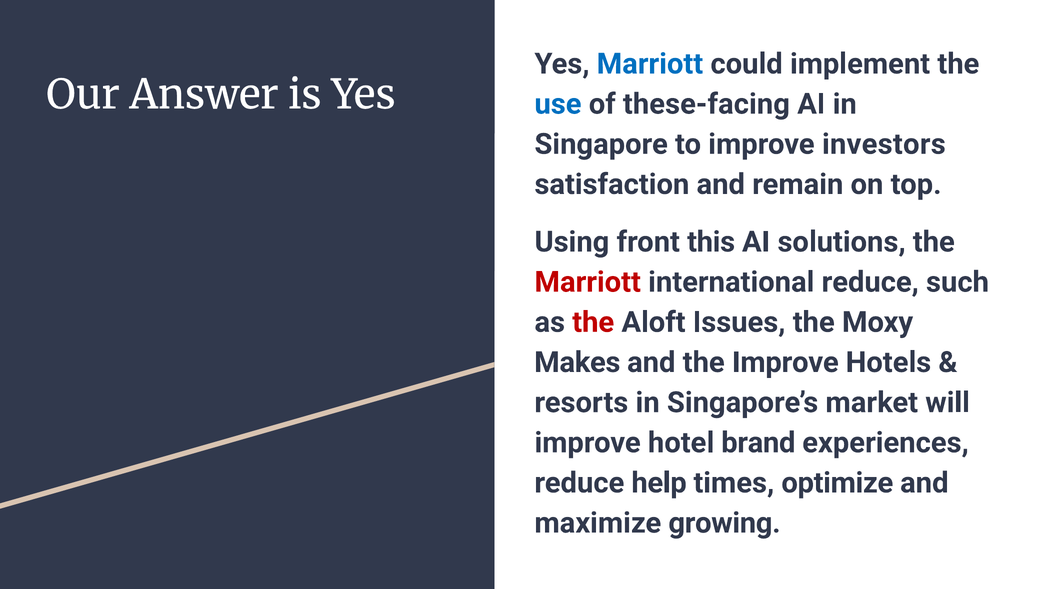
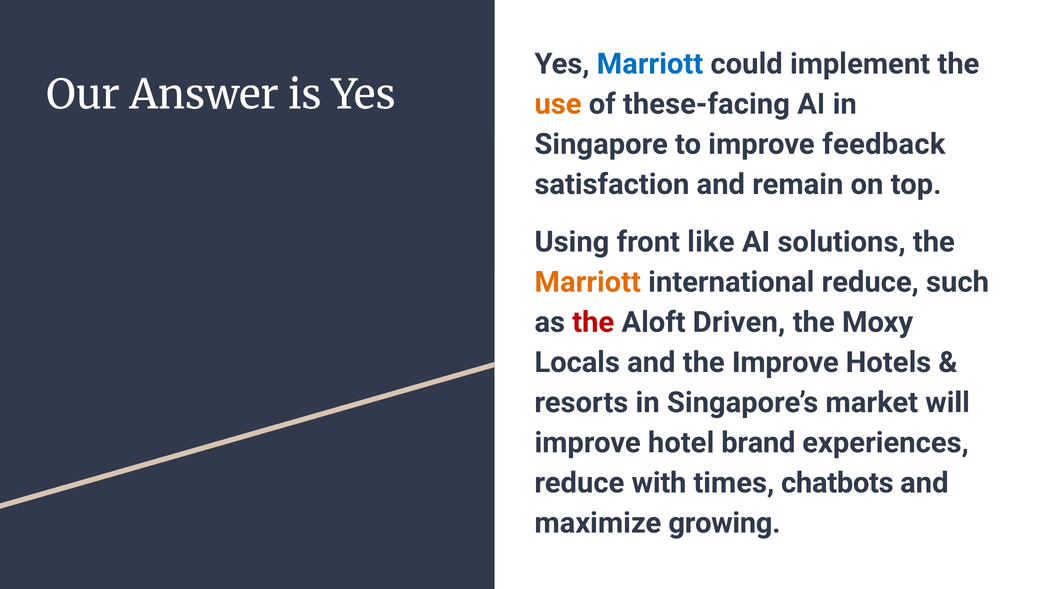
use colour: blue -> orange
investors: investors -> feedback
this: this -> like
Marriott at (588, 282) colour: red -> orange
Issues: Issues -> Driven
Makes: Makes -> Locals
help: help -> with
optimize: optimize -> chatbots
